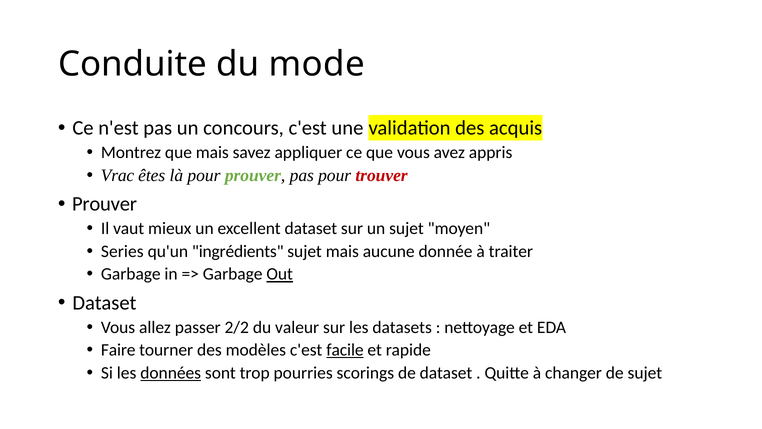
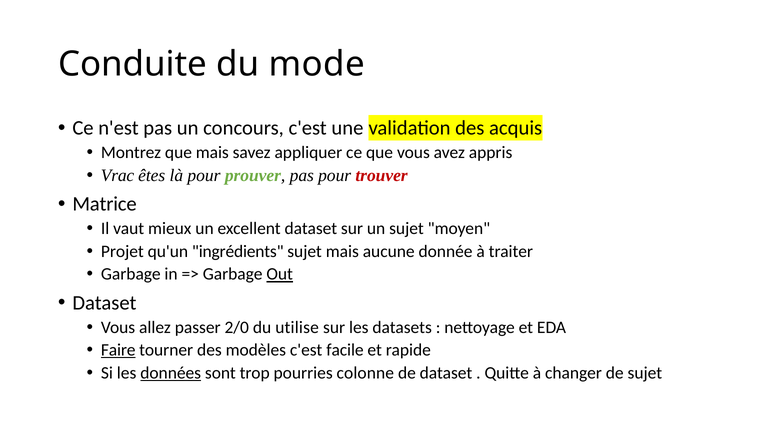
Prouver at (105, 204): Prouver -> Matrice
Series: Series -> Projet
2/2: 2/2 -> 2/0
valeur: valeur -> utilise
Faire underline: none -> present
facile underline: present -> none
scorings: scorings -> colonne
